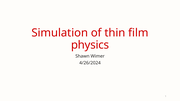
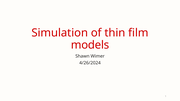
physics: physics -> models
